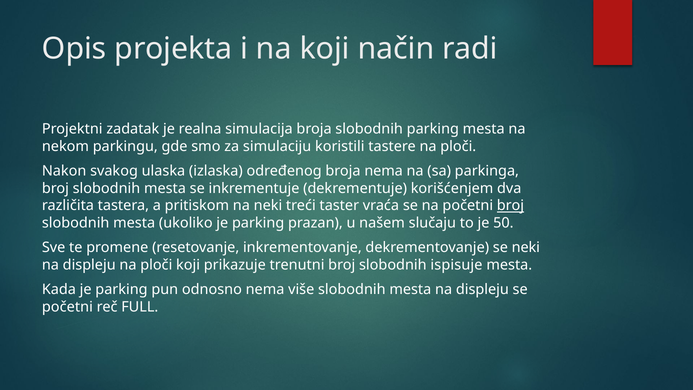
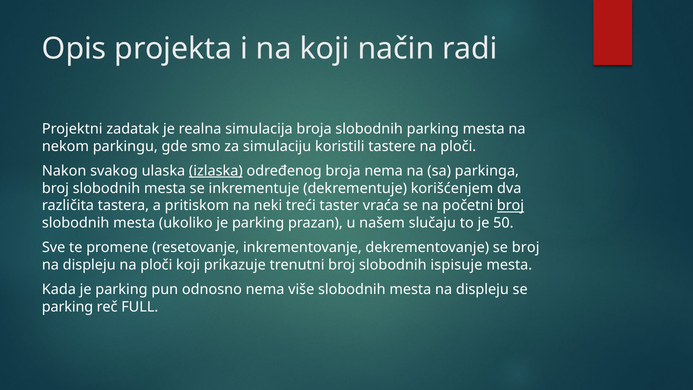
izlaska underline: none -> present
se neki: neki -> broj
početni at (67, 307): početni -> parking
